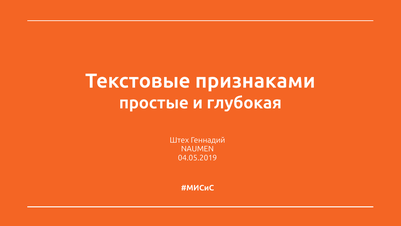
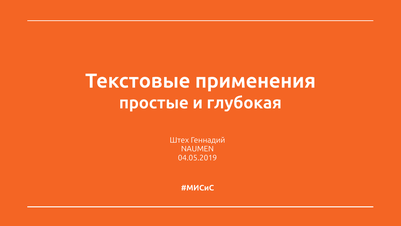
признаками: признаками -> применения
